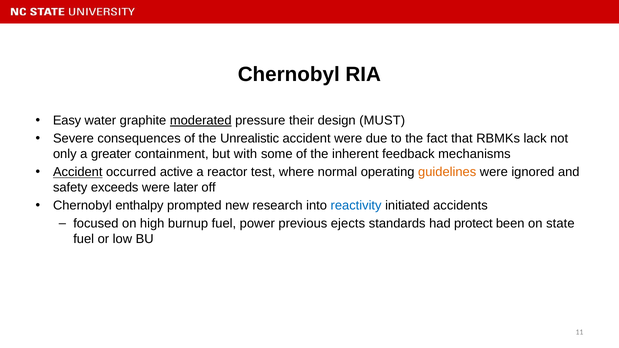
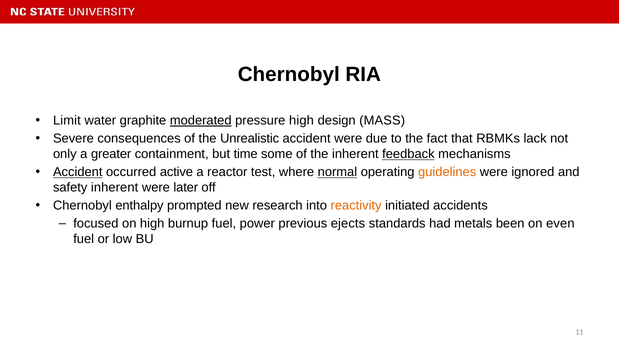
Easy: Easy -> Limit
pressure their: their -> high
MUST: MUST -> MASS
with: with -> time
feedback underline: none -> present
normal underline: none -> present
safety exceeds: exceeds -> inherent
reactivity colour: blue -> orange
protect: protect -> metals
state: state -> even
